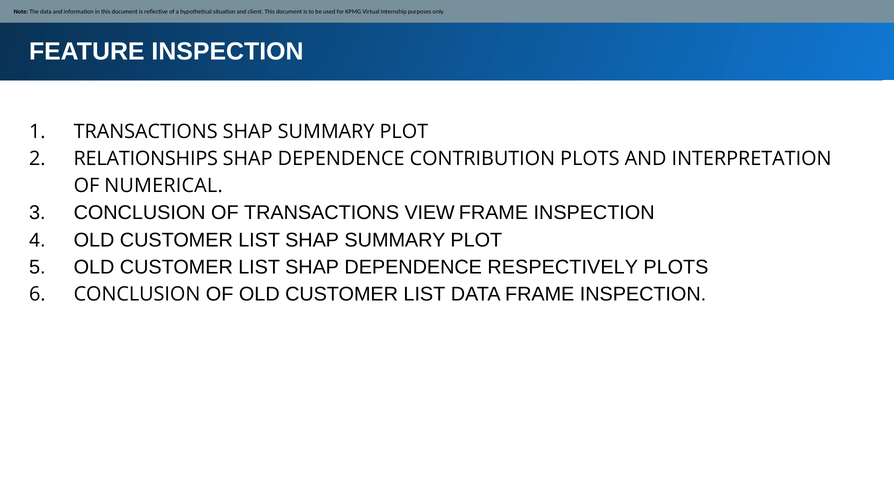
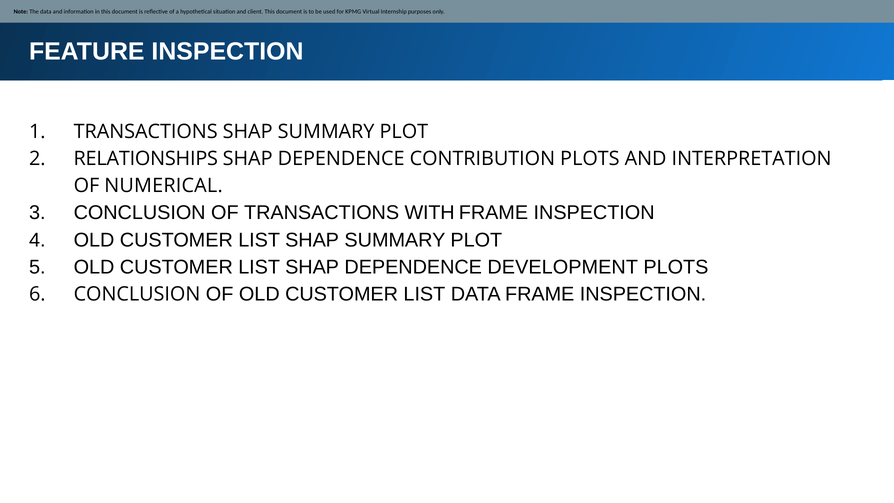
VIEW: VIEW -> WITH
RESPECTIVELY: RESPECTIVELY -> DEVELOPMENT
